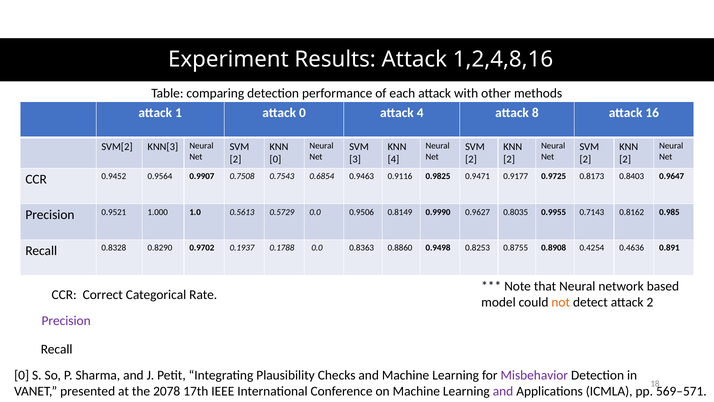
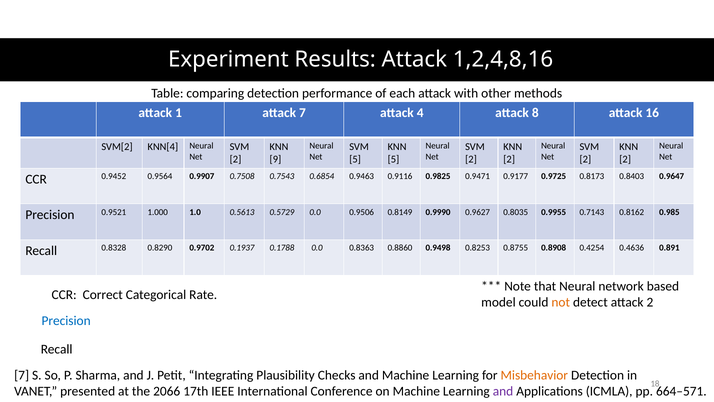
attack 0: 0 -> 7
KNN[3: KNN[3 -> KNN[4
0 at (275, 159): 0 -> 9
3 at (355, 159): 3 -> 5
4 at (393, 159): 4 -> 5
Precision at (66, 320) colour: purple -> blue
0 at (22, 375): 0 -> 7
Misbehavior colour: purple -> orange
2078: 2078 -> 2066
569–571: 569–571 -> 664–571
